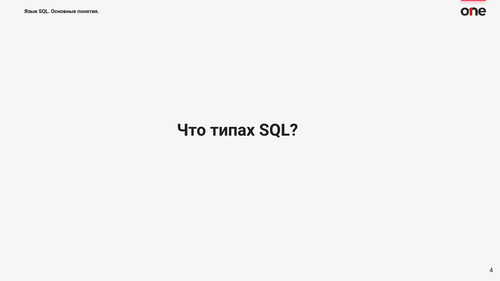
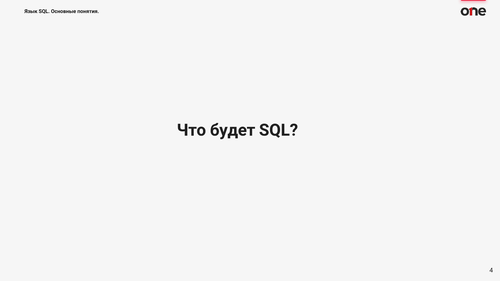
типах: типах -> будет
